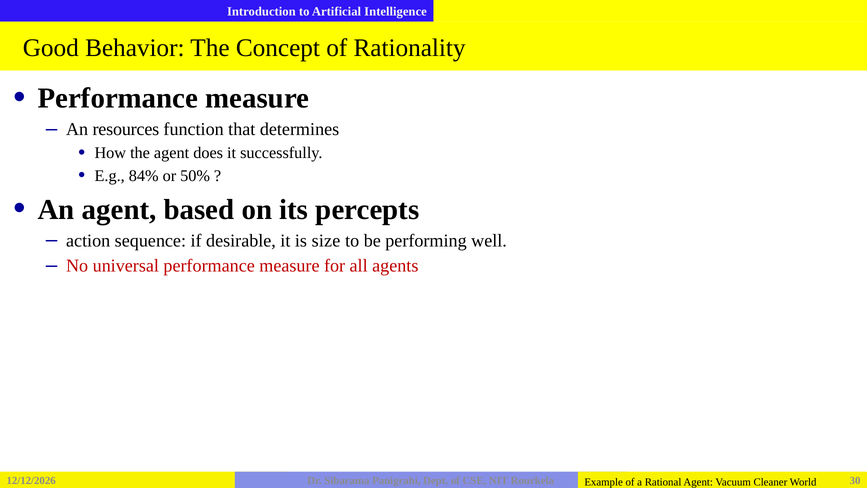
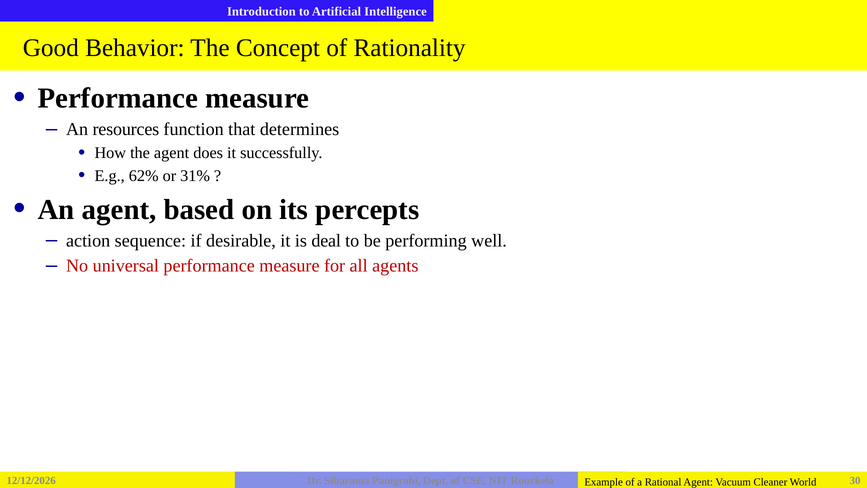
84%: 84% -> 62%
50%: 50% -> 31%
size: size -> deal
